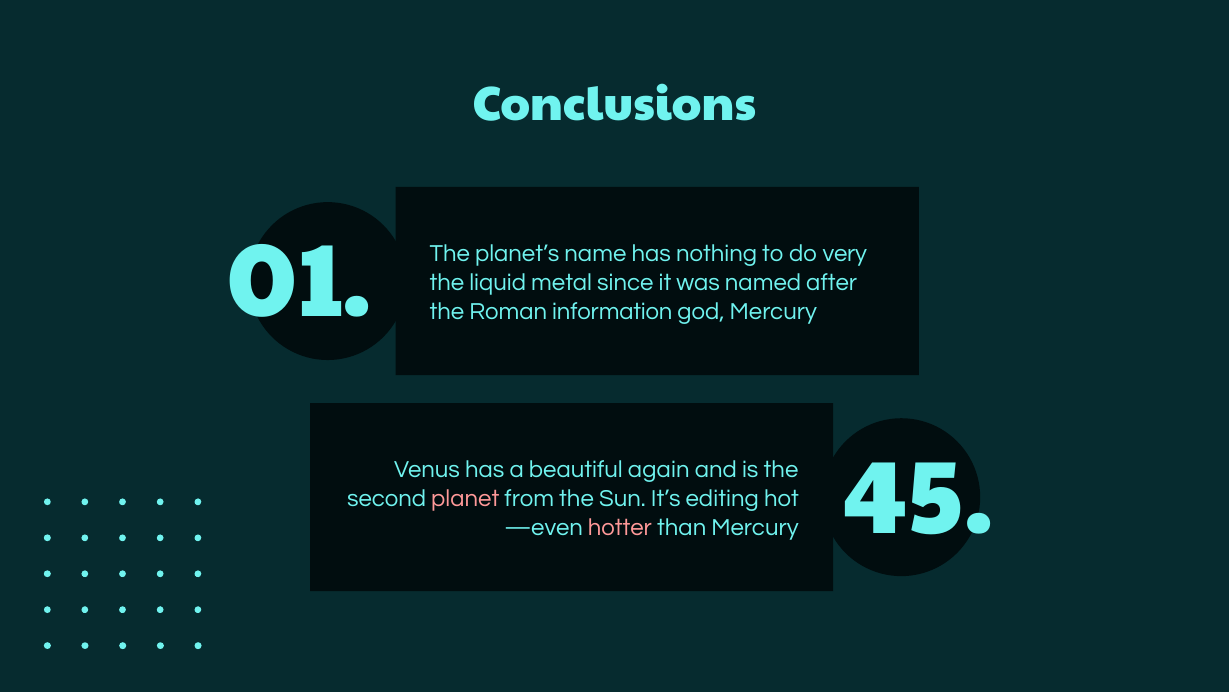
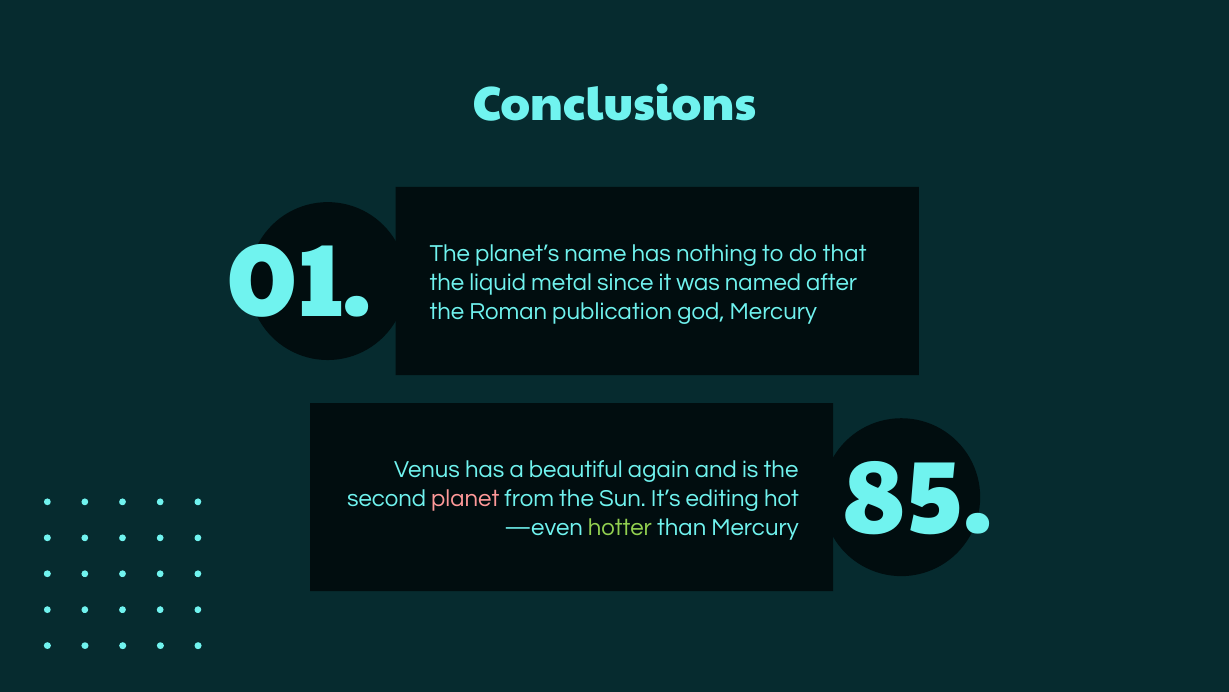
very: very -> that
information: information -> publication
hotter colour: pink -> light green
45: 45 -> 85
